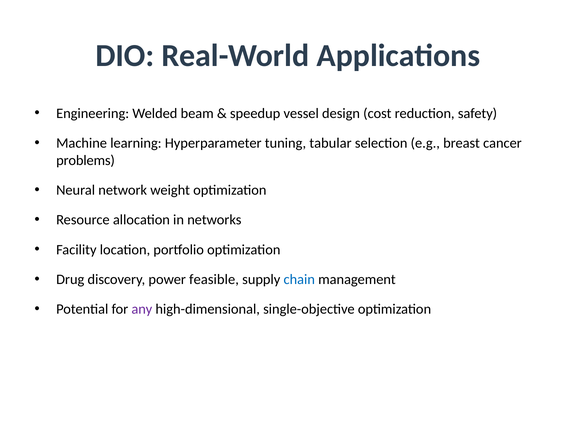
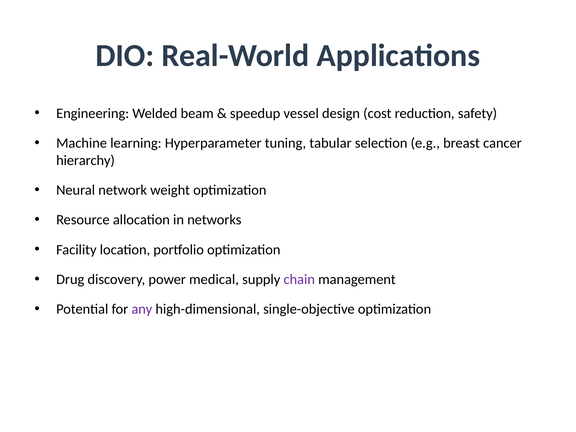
problems: problems -> hierarchy
feasible: feasible -> medical
chain colour: blue -> purple
